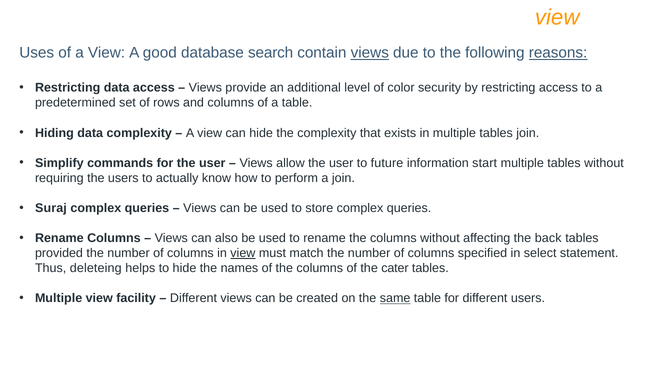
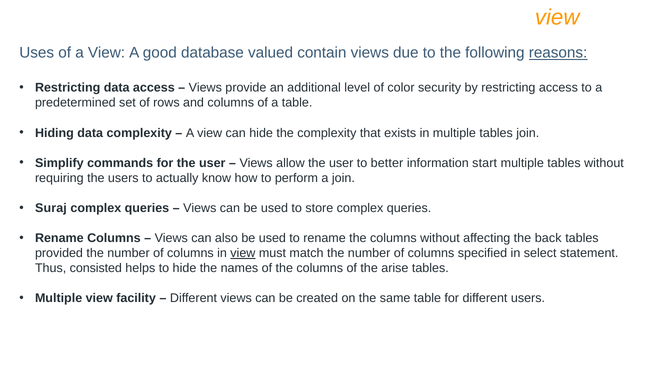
search: search -> valued
views at (370, 53) underline: present -> none
future: future -> better
deleteing: deleteing -> consisted
cater: cater -> arise
same underline: present -> none
